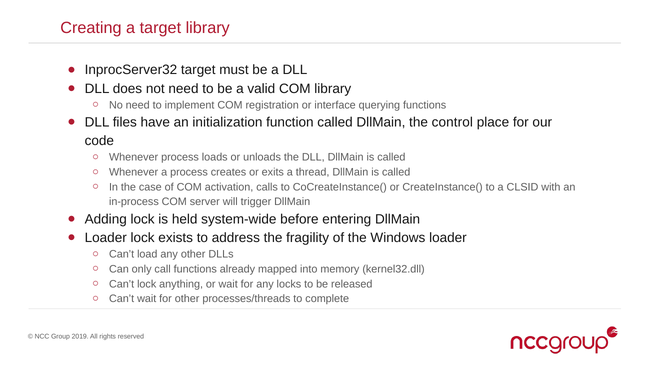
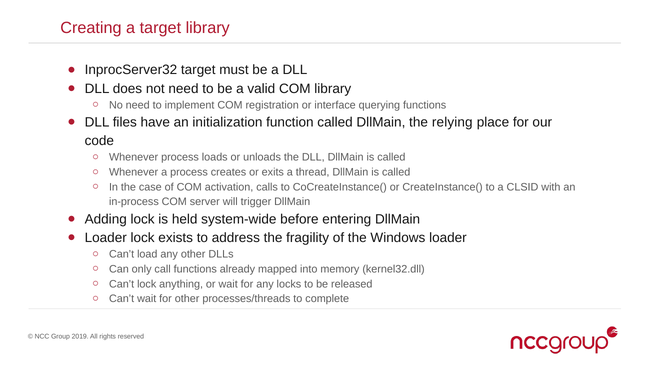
control: control -> relying
